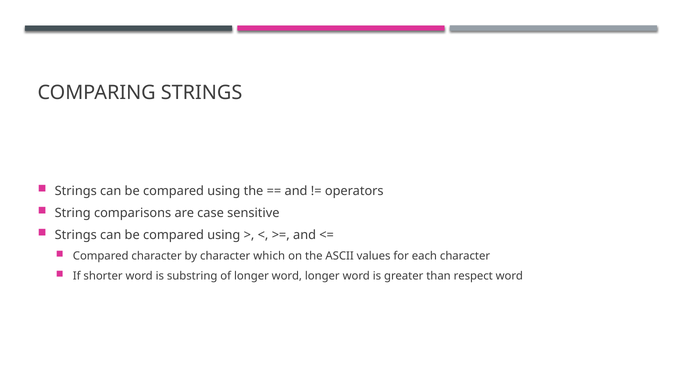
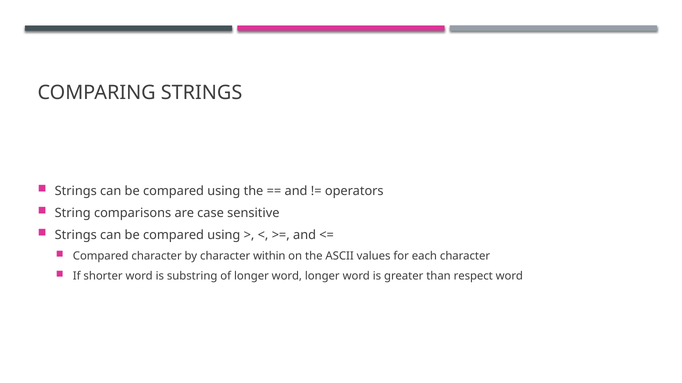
which: which -> within
